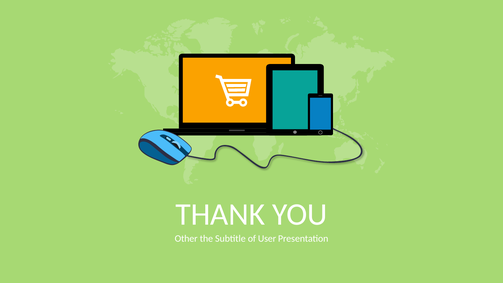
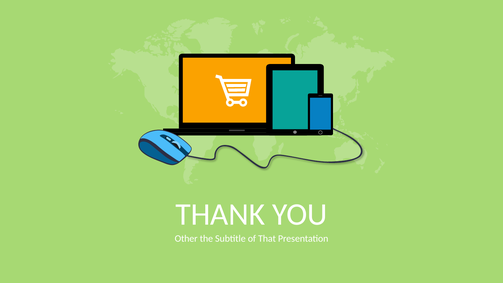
User: User -> That
